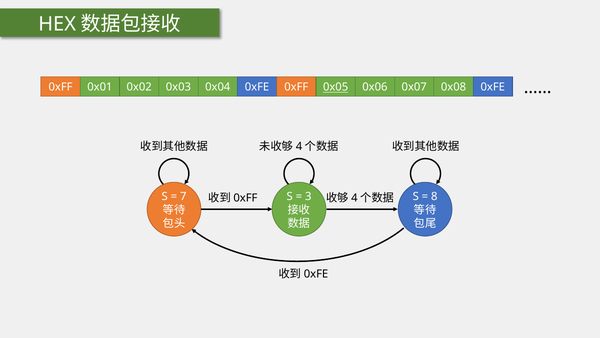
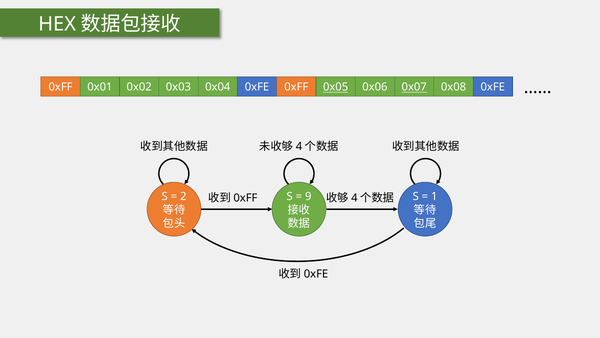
0x07 underline: none -> present
7: 7 -> 2
3: 3 -> 9
8: 8 -> 1
